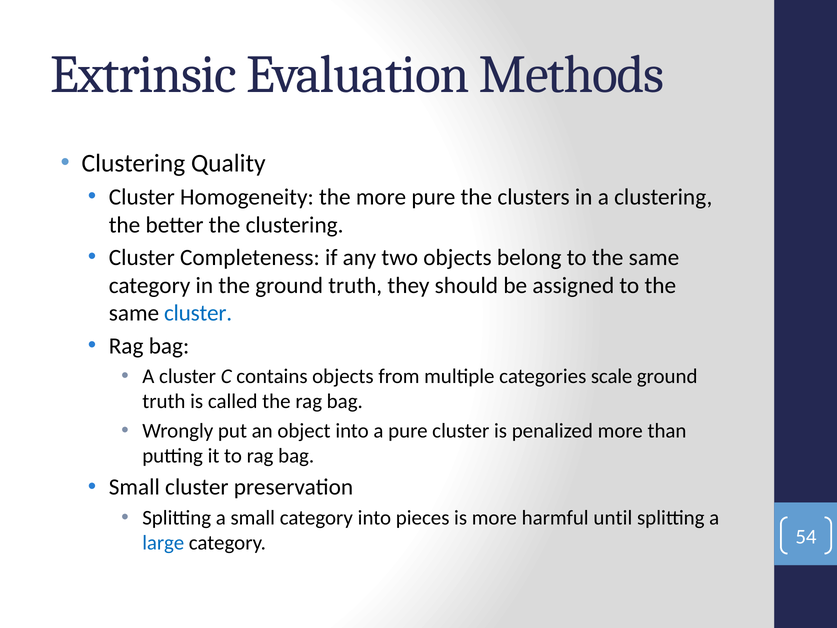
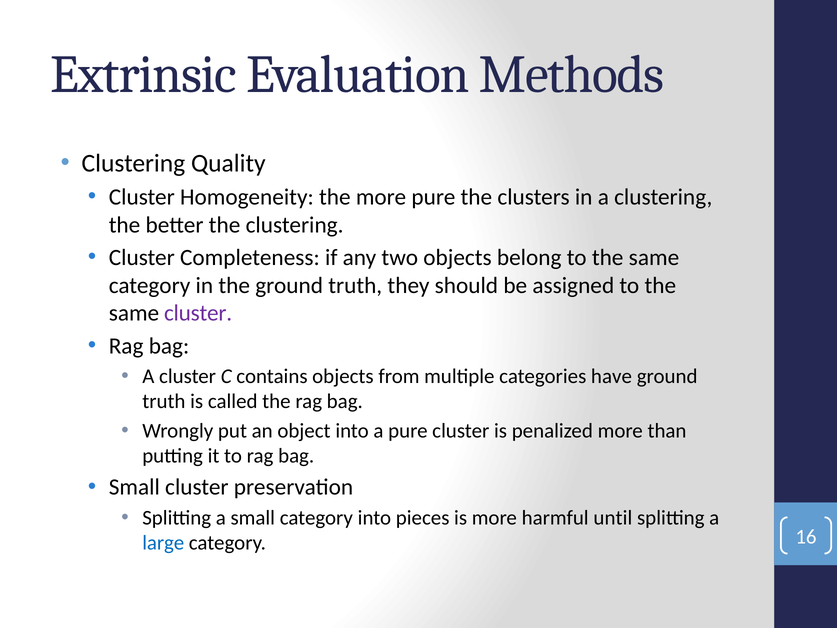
cluster at (198, 313) colour: blue -> purple
scale: scale -> have
54: 54 -> 16
